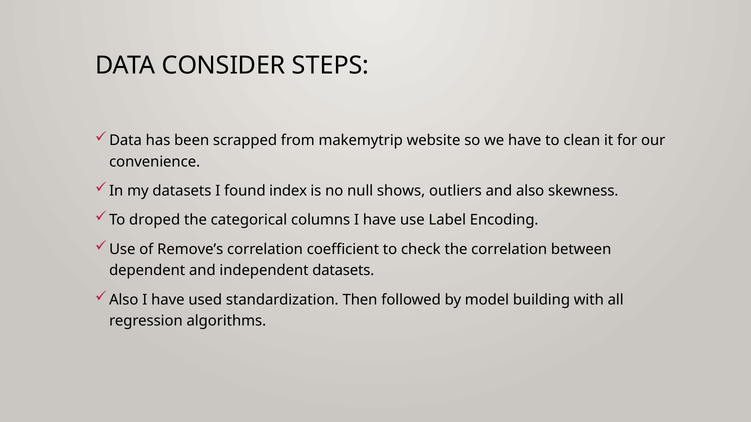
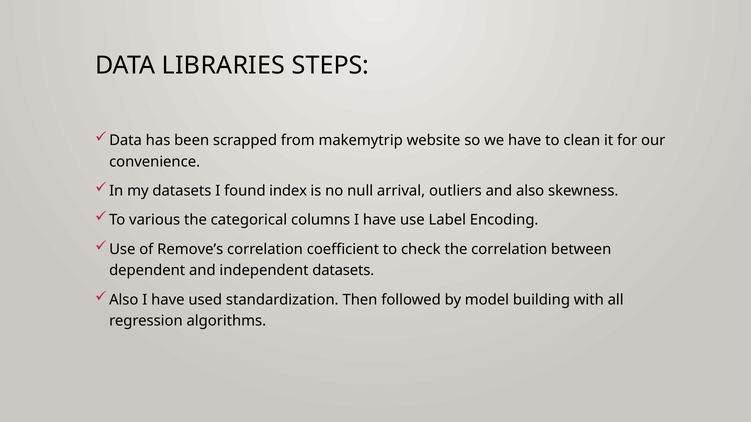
CONSIDER: CONSIDER -> LIBRARIES
shows: shows -> arrival
droped: droped -> various
